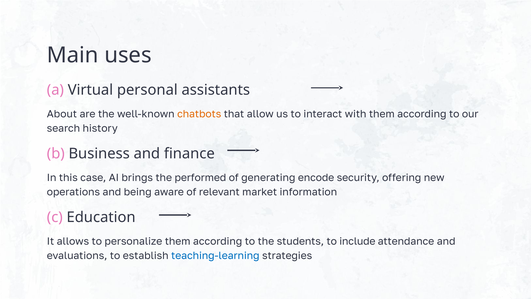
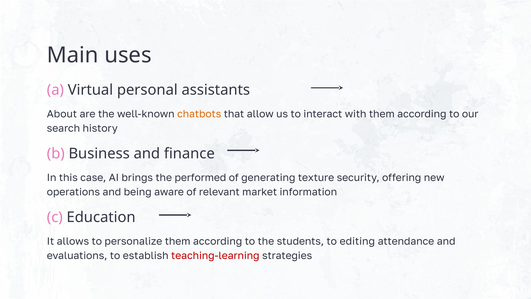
encode: encode -> texture
include: include -> editing
teaching-learning colour: blue -> red
